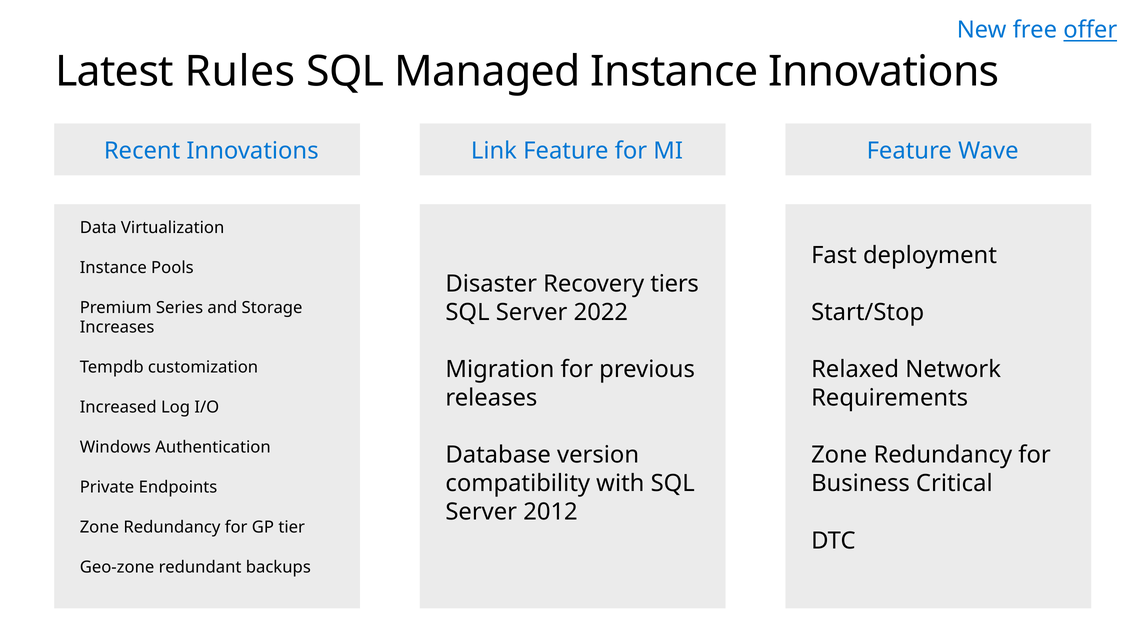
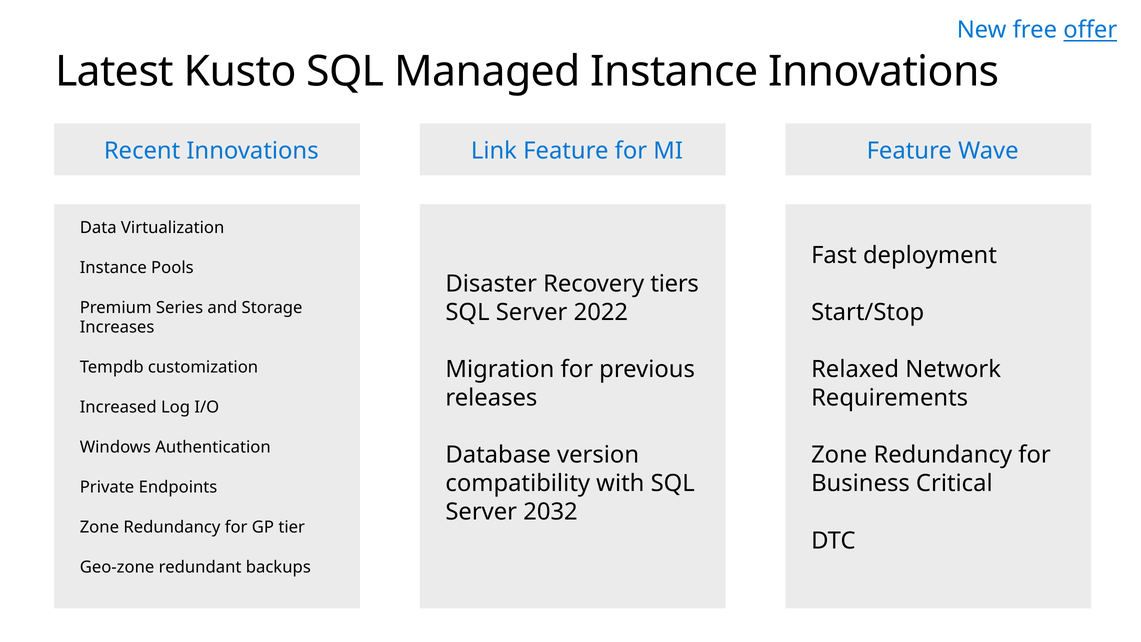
Rules: Rules -> Kusto
2012: 2012 -> 2032
